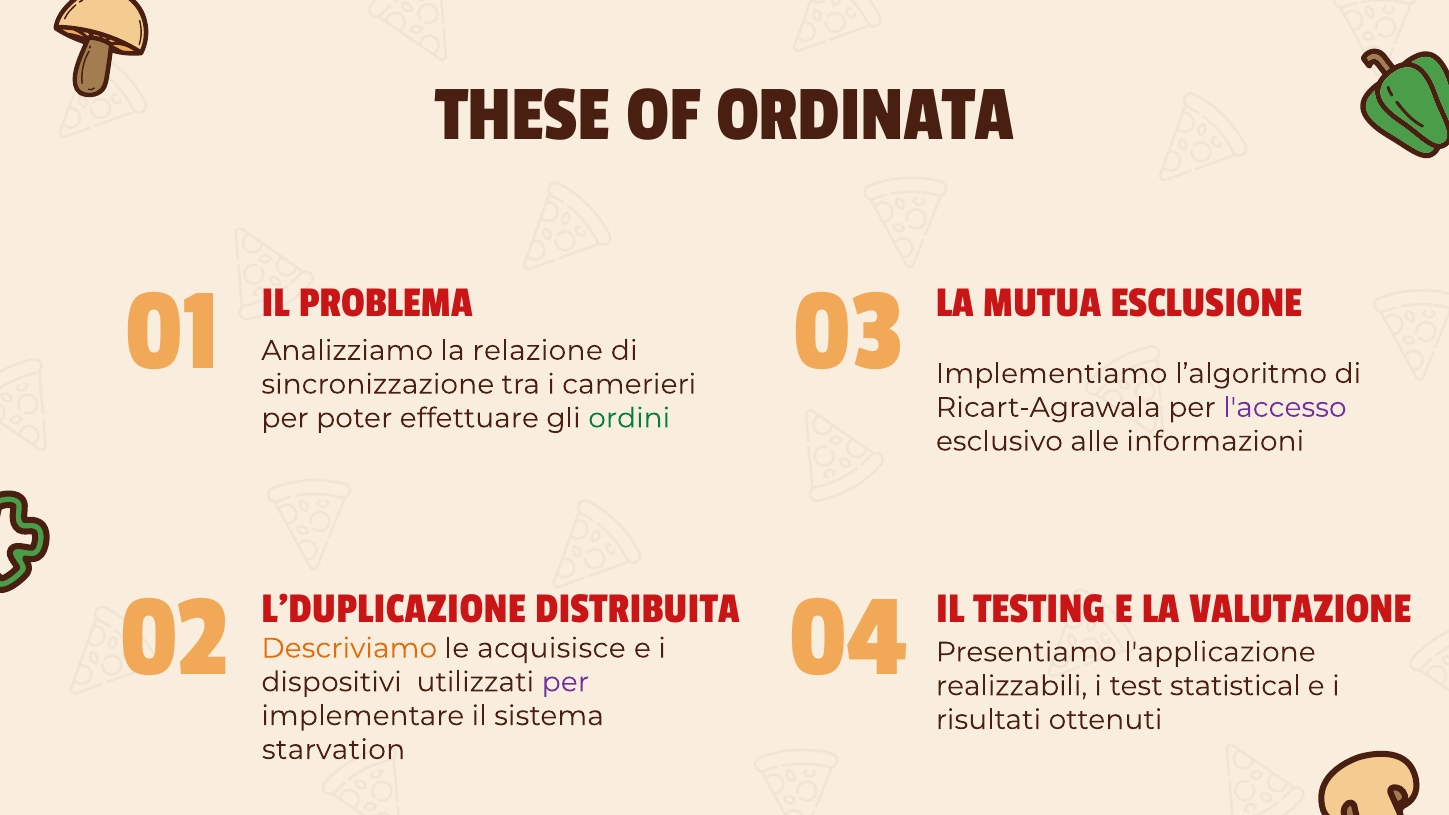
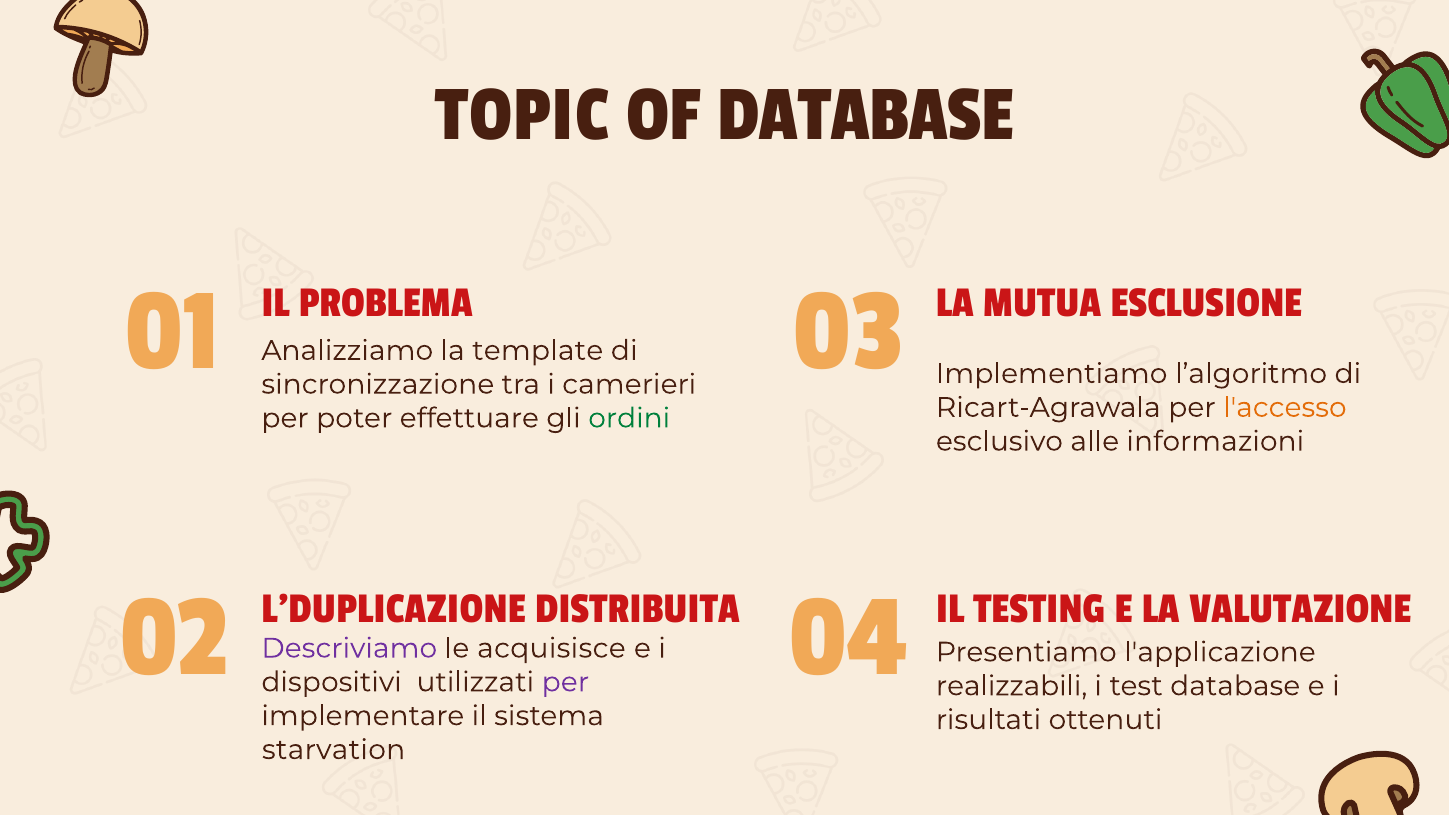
THESE: THESE -> TOPIC
OF ORDINATA: ORDINATA -> DATABASE
relazione: relazione -> template
l'accesso colour: purple -> orange
Descriviamo colour: orange -> purple
test statistical: statistical -> database
